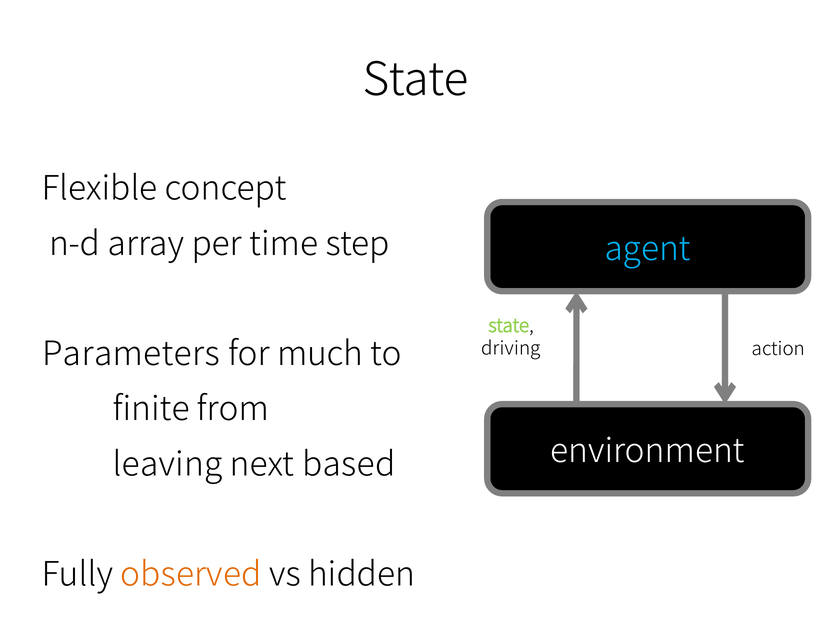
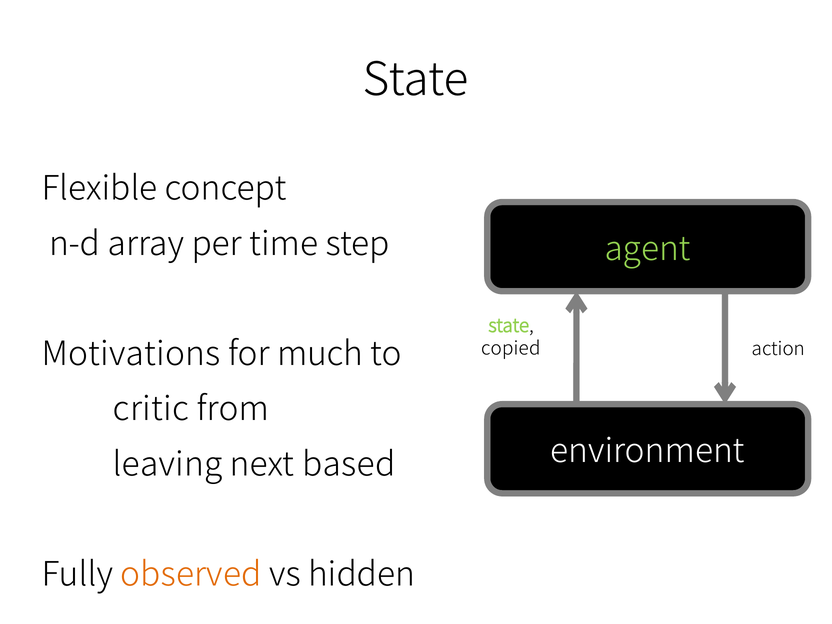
agent colour: light blue -> light green
driving: driving -> copied
Parameters: Parameters -> Motivations
finite: finite -> critic
